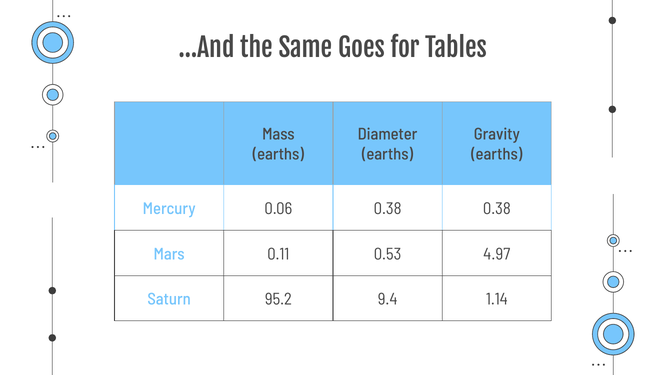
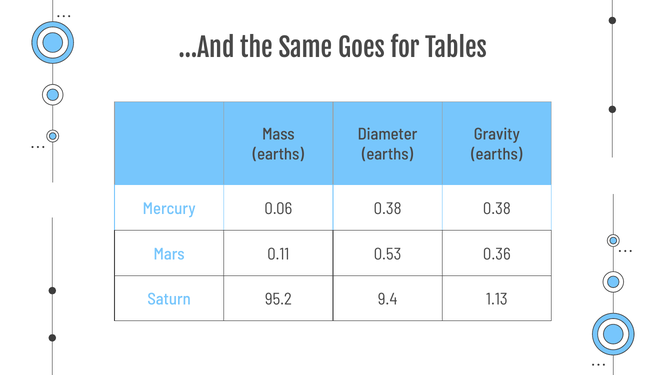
4.97: 4.97 -> 0.36
1.14: 1.14 -> 1.13
